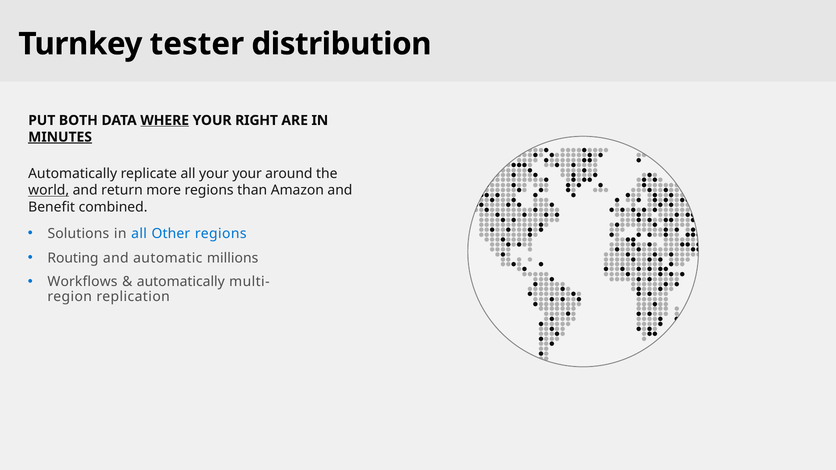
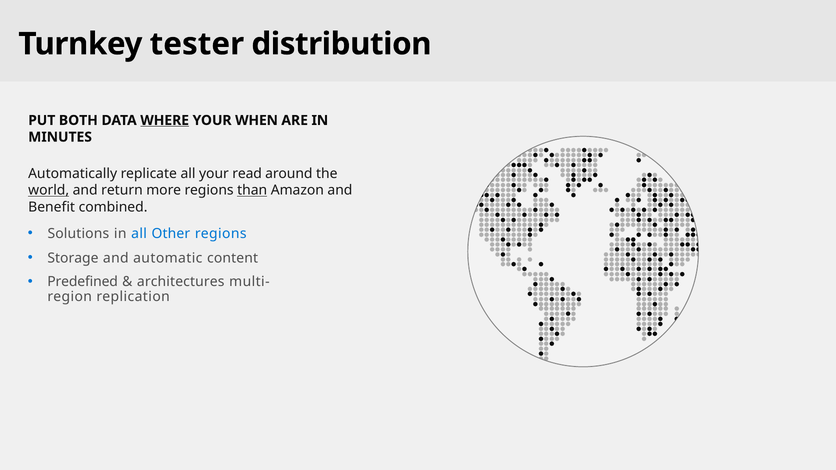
RIGHT: RIGHT -> WHEN
MINUTES underline: present -> none
your your: your -> read
than underline: none -> present
Routing: Routing -> Storage
millions: millions -> content
Workflows: Workflows -> Predefined
automatically at (181, 282): automatically -> architectures
